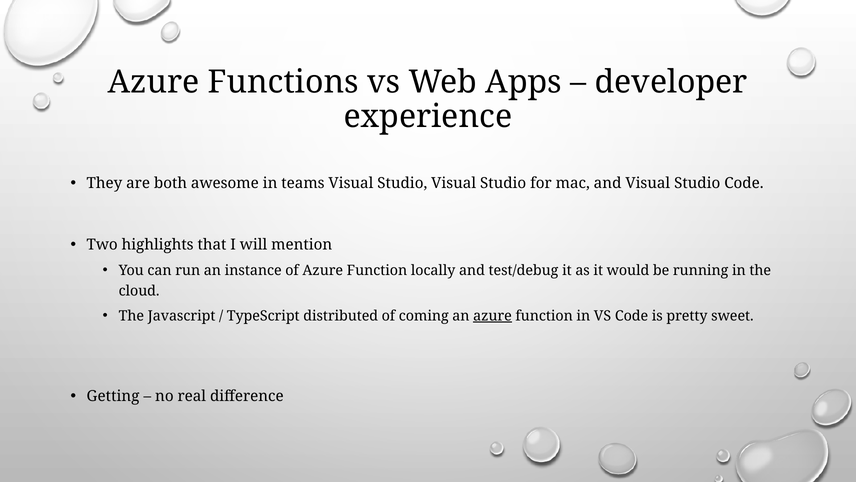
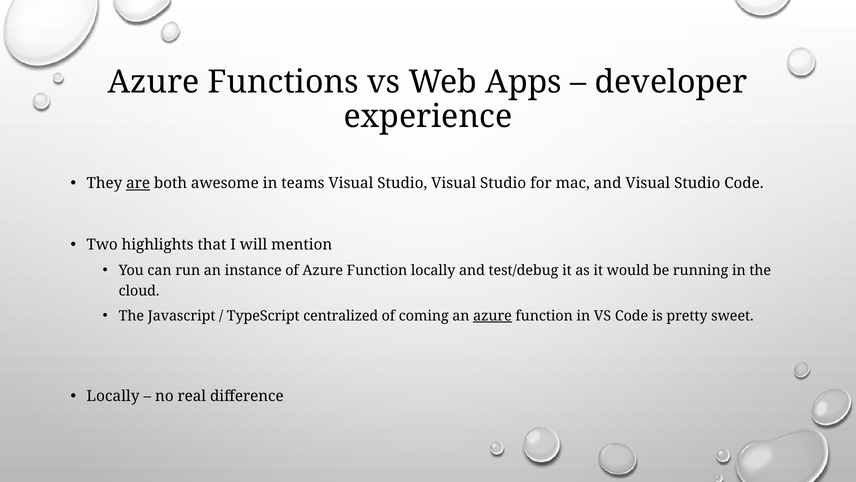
are underline: none -> present
distributed: distributed -> centralized
Getting at (113, 396): Getting -> Locally
